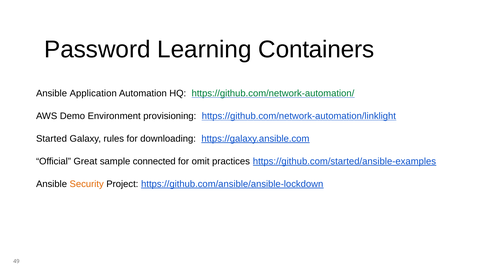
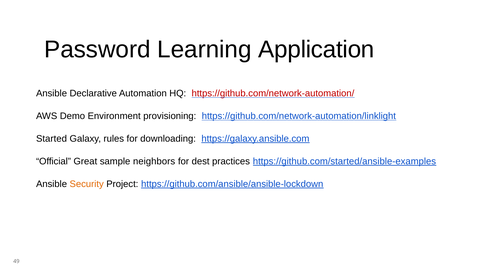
Containers: Containers -> Application
Application: Application -> Declarative
https://github.com/network-automation/ colour: green -> red
connected: connected -> neighbors
omit: omit -> dest
